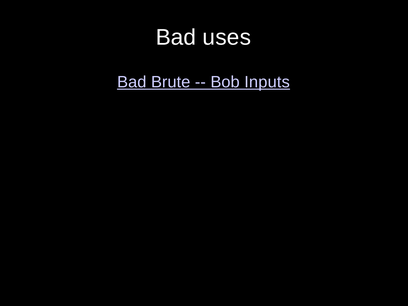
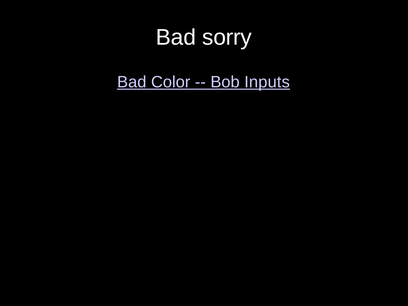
uses: uses -> sorry
Brute: Brute -> Color
